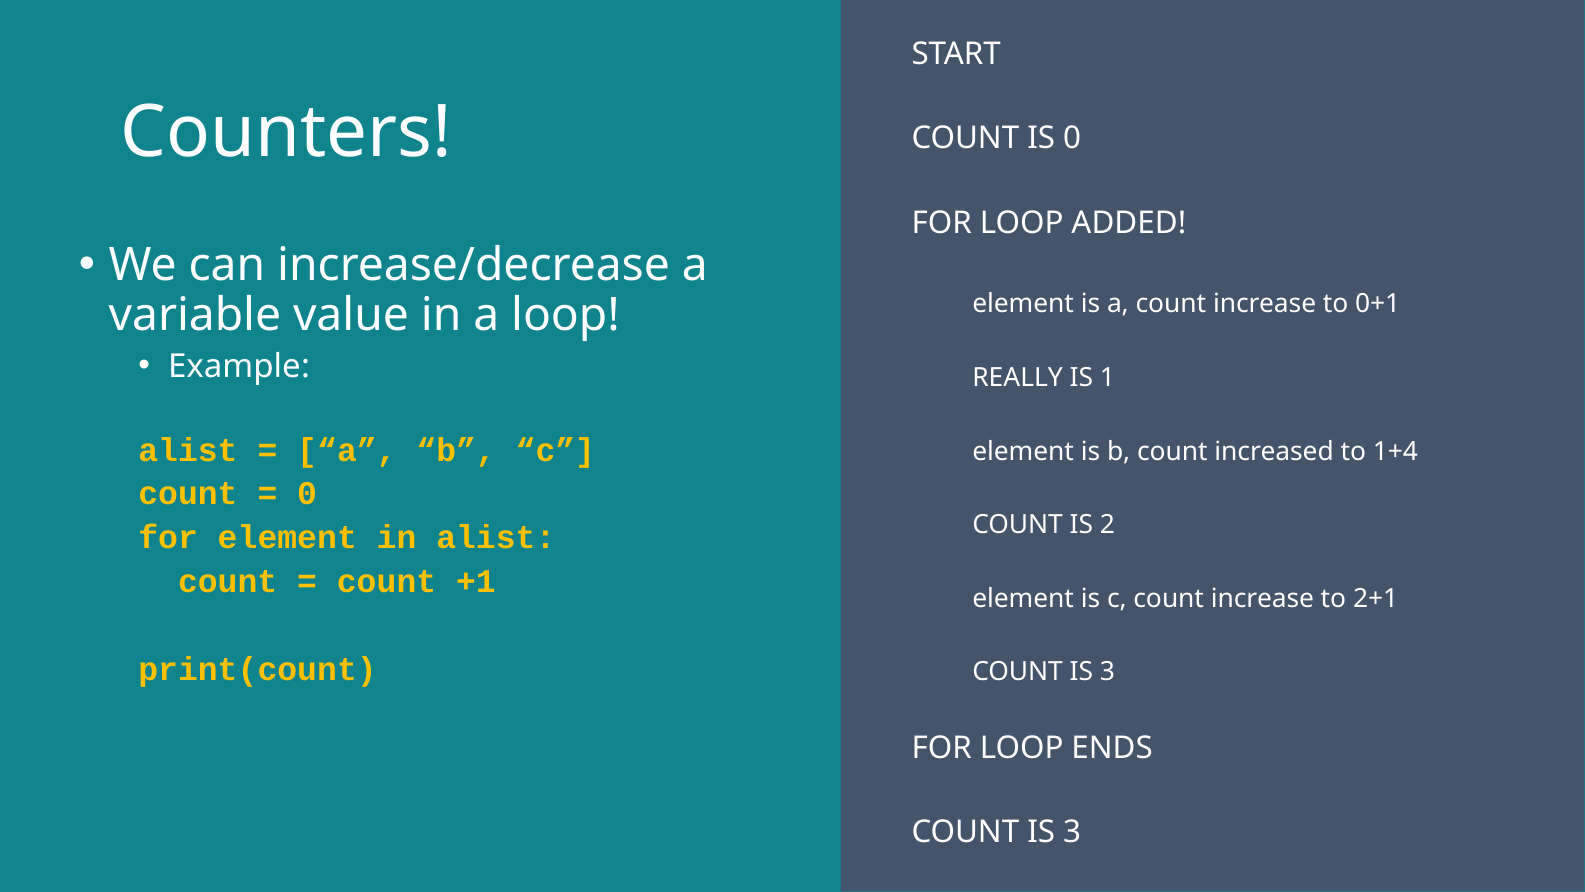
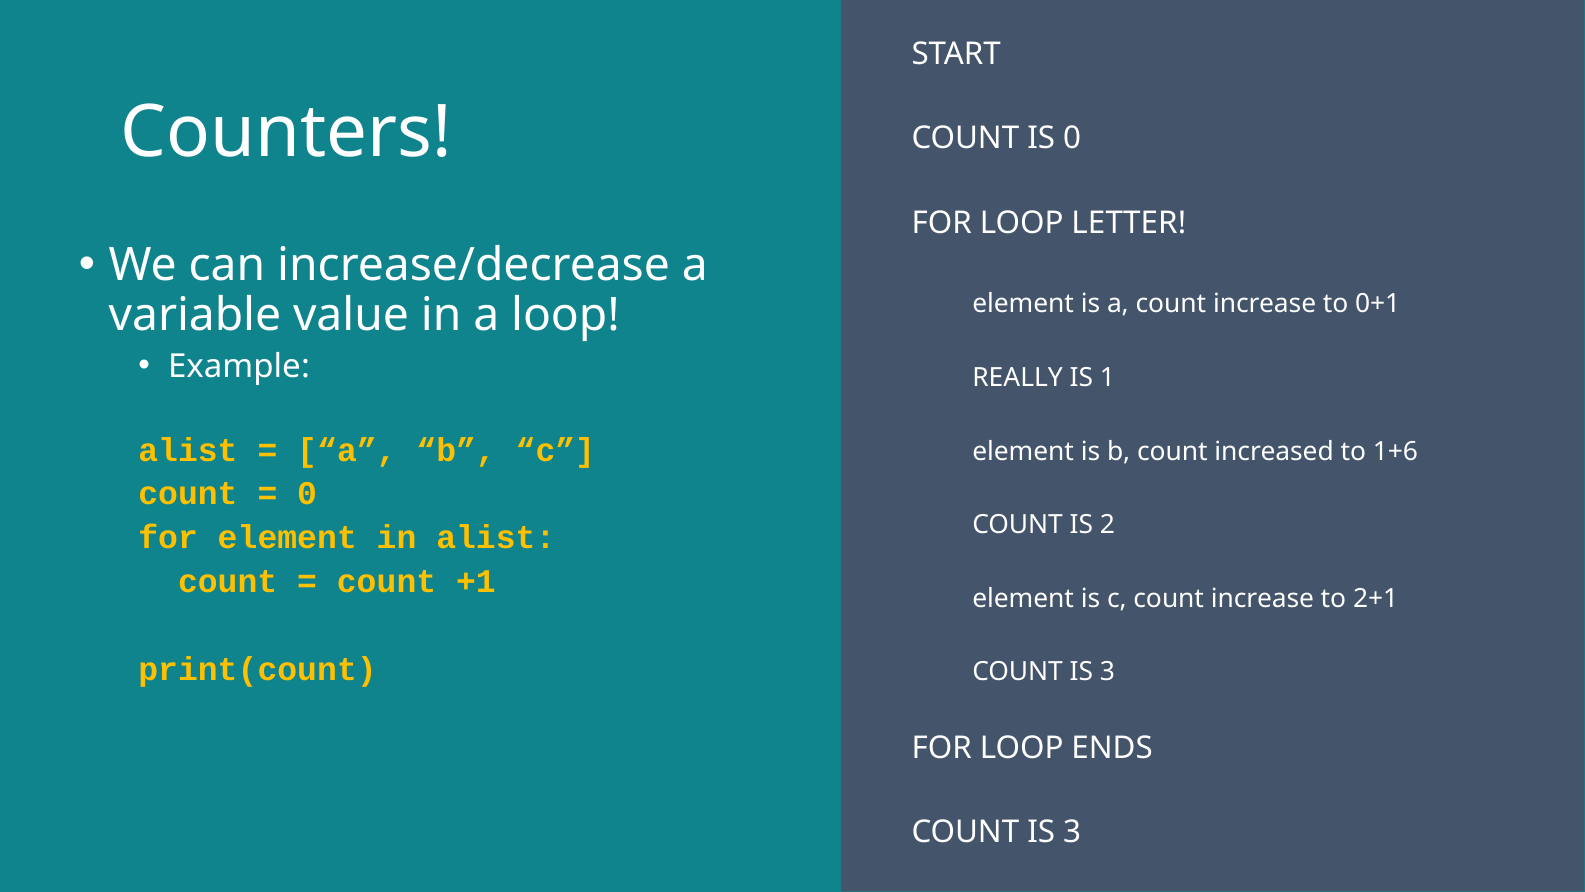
ADDED: ADDED -> LETTER
1+4: 1+4 -> 1+6
